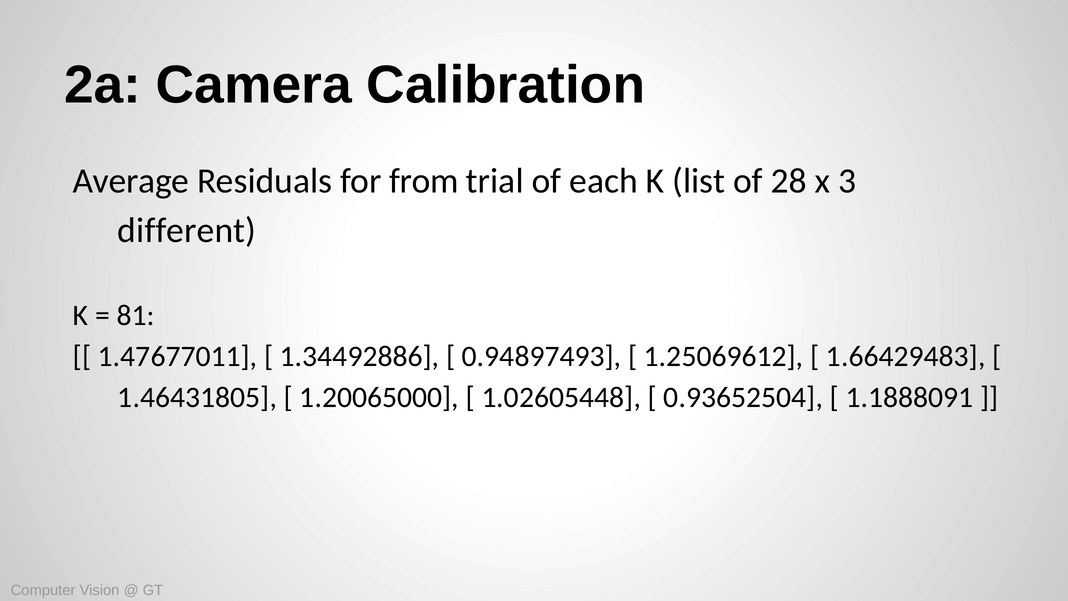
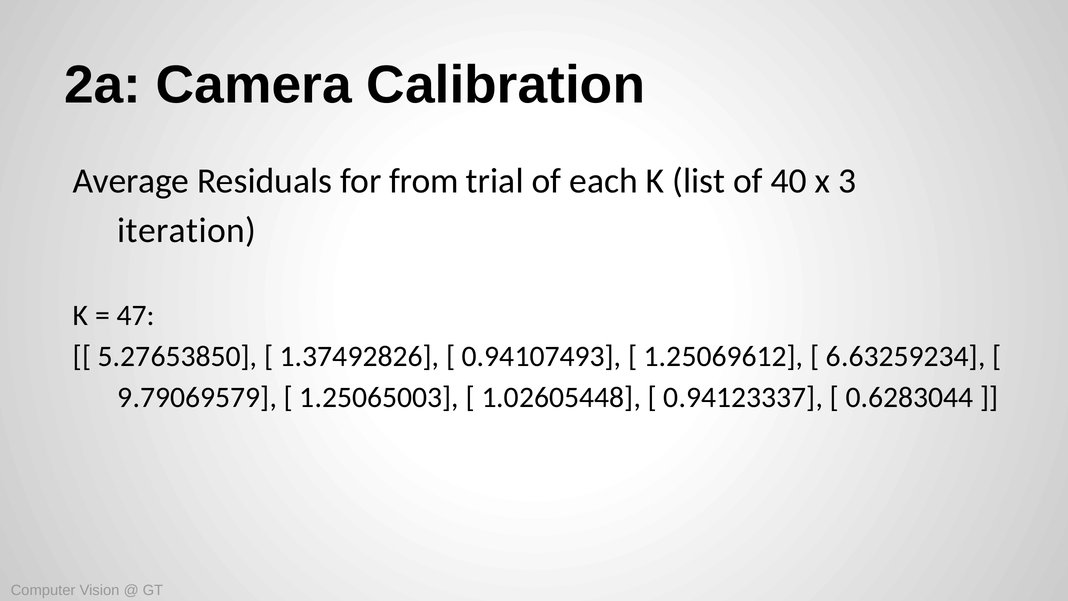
28: 28 -> 40
different: different -> iteration
81: 81 -> 47
1.47677011: 1.47677011 -> 5.27653850
1.34492886: 1.34492886 -> 1.37492826
0.94897493: 0.94897493 -> 0.94107493
1.66429483: 1.66429483 -> 6.63259234
1.46431805: 1.46431805 -> 9.79069579
1.20065000: 1.20065000 -> 1.25065003
0.93652504: 0.93652504 -> 0.94123337
1.1888091: 1.1888091 -> 0.6283044
